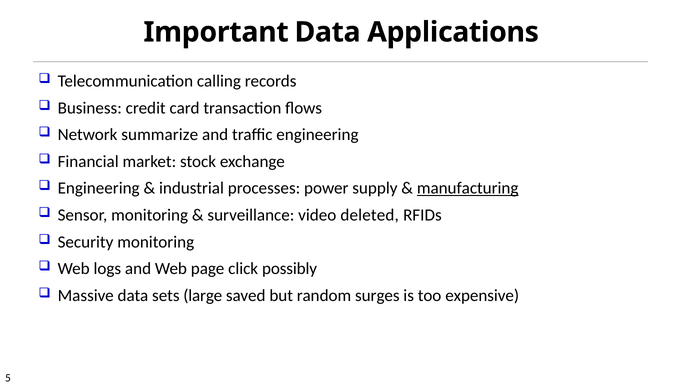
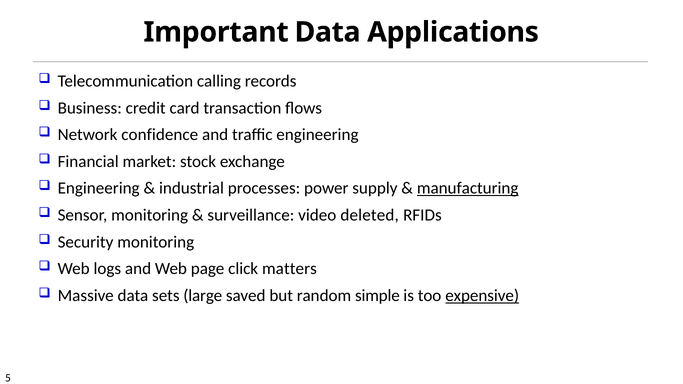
summarize: summarize -> confidence
possibly: possibly -> matters
surges: surges -> simple
expensive underline: none -> present
